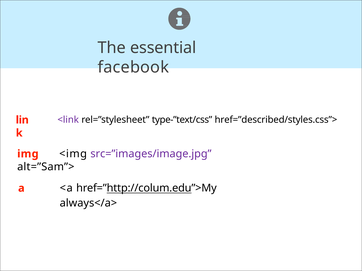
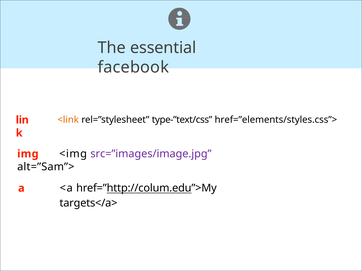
<link colour: purple -> orange
href=”described/styles.css”>: href=”described/styles.css”> -> href=”elements/styles.css”>
always</a>: always</a> -> targets</a>
